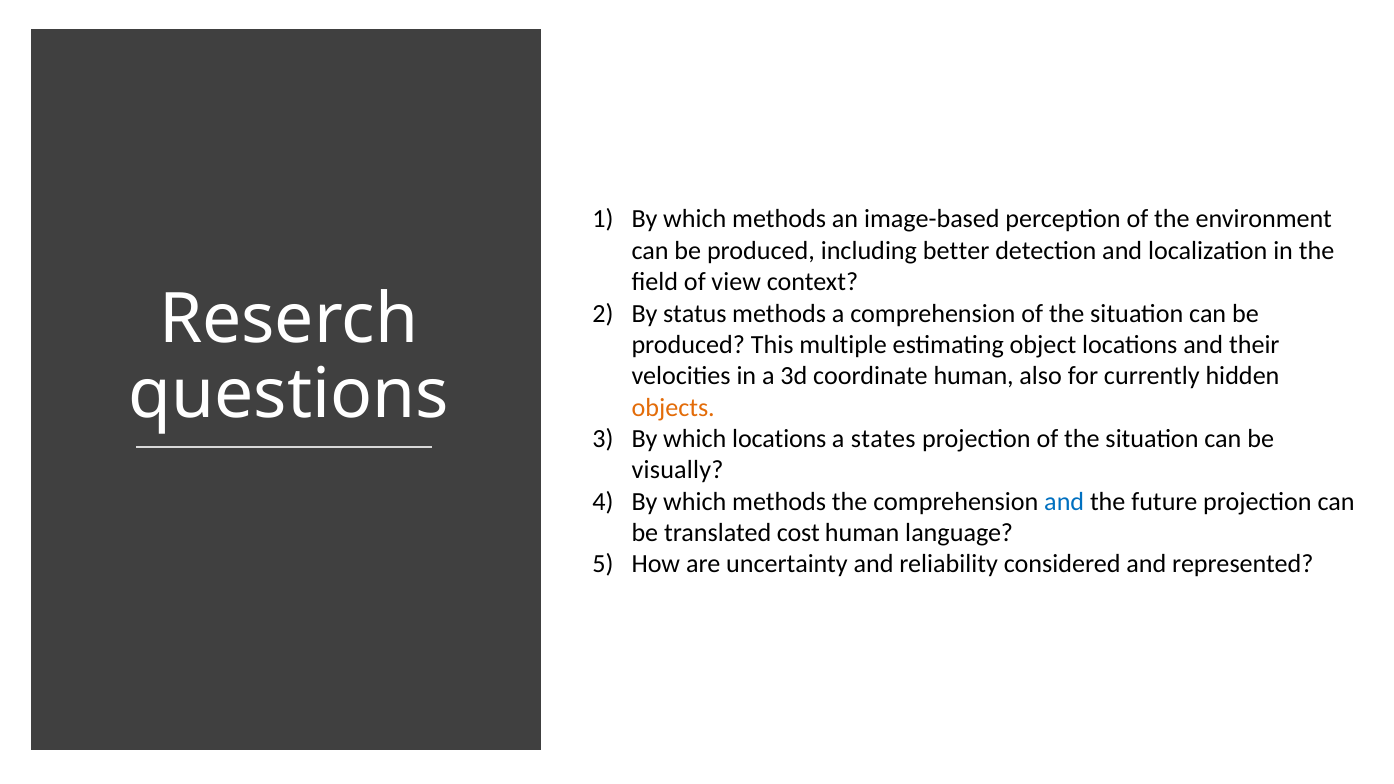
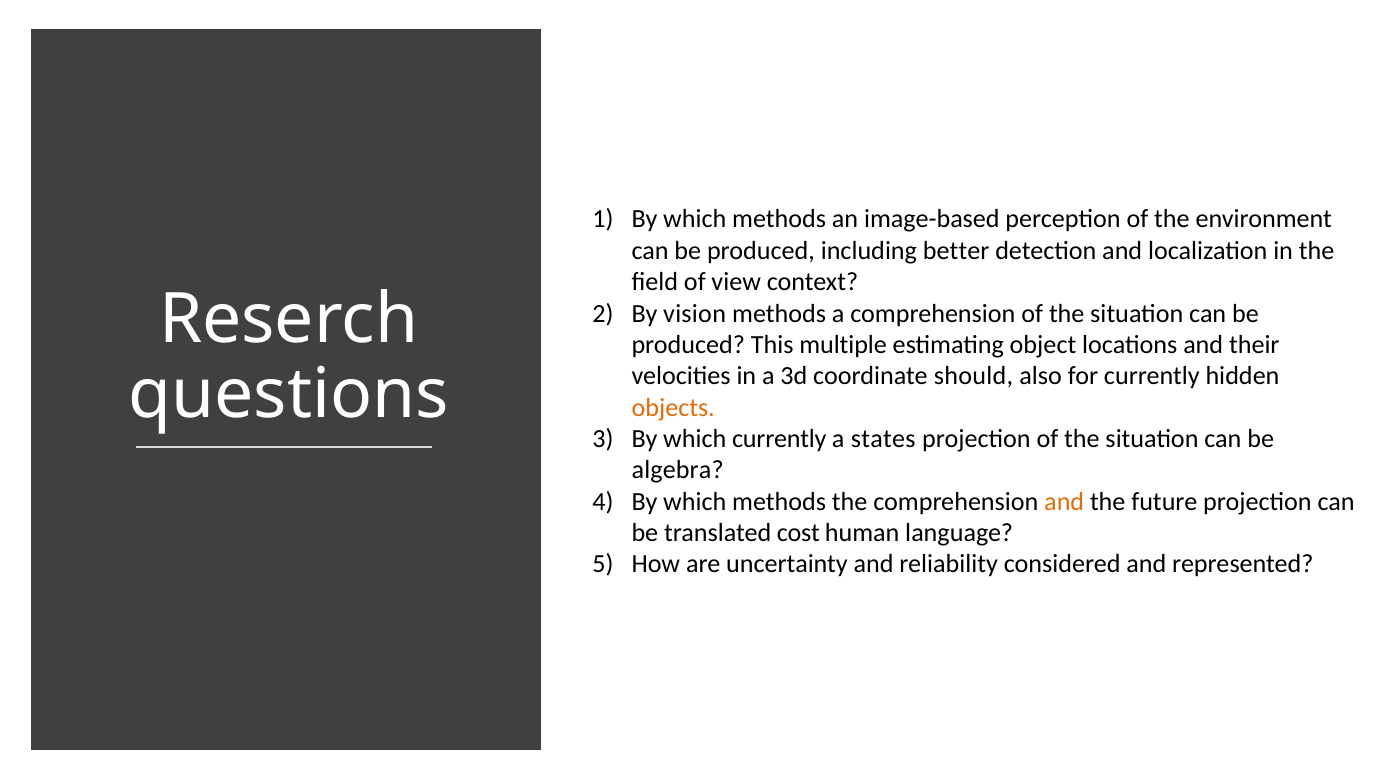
status: status -> vision
coordinate human: human -> should
which locations: locations -> currently
visually: visually -> algebra
and at (1064, 502) colour: blue -> orange
